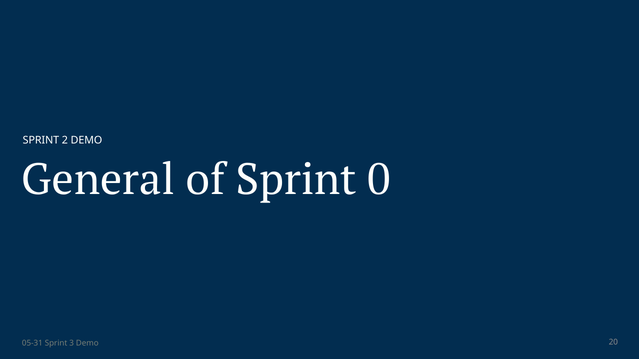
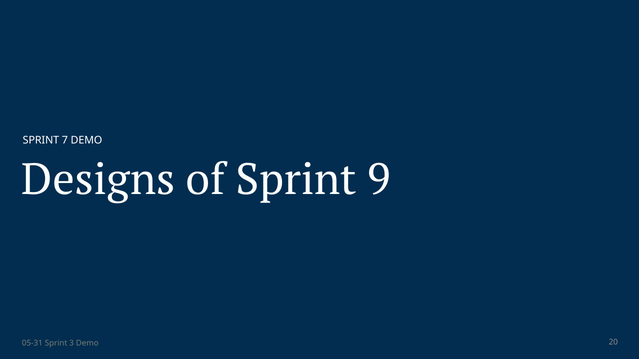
2: 2 -> 7
General: General -> Designs
0: 0 -> 9
